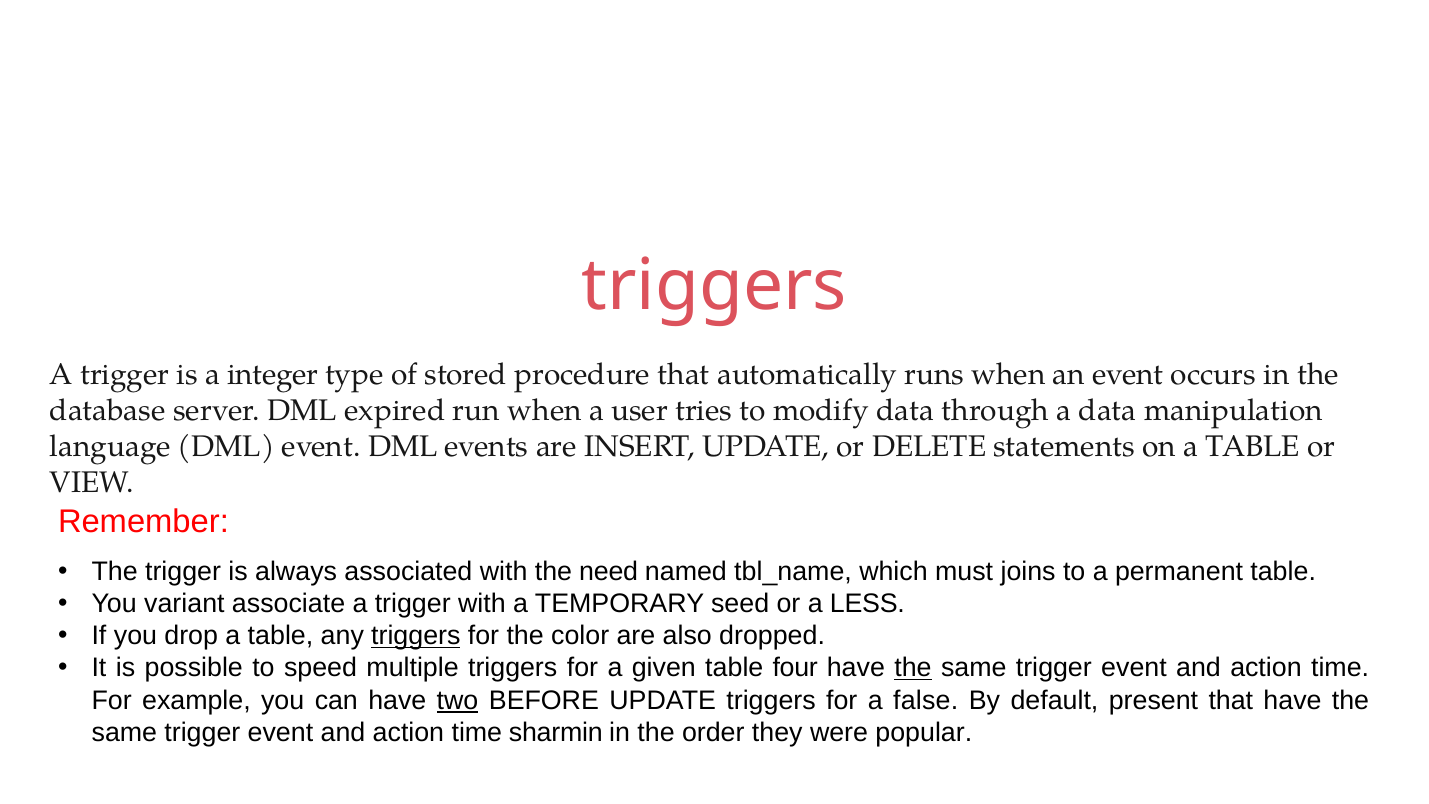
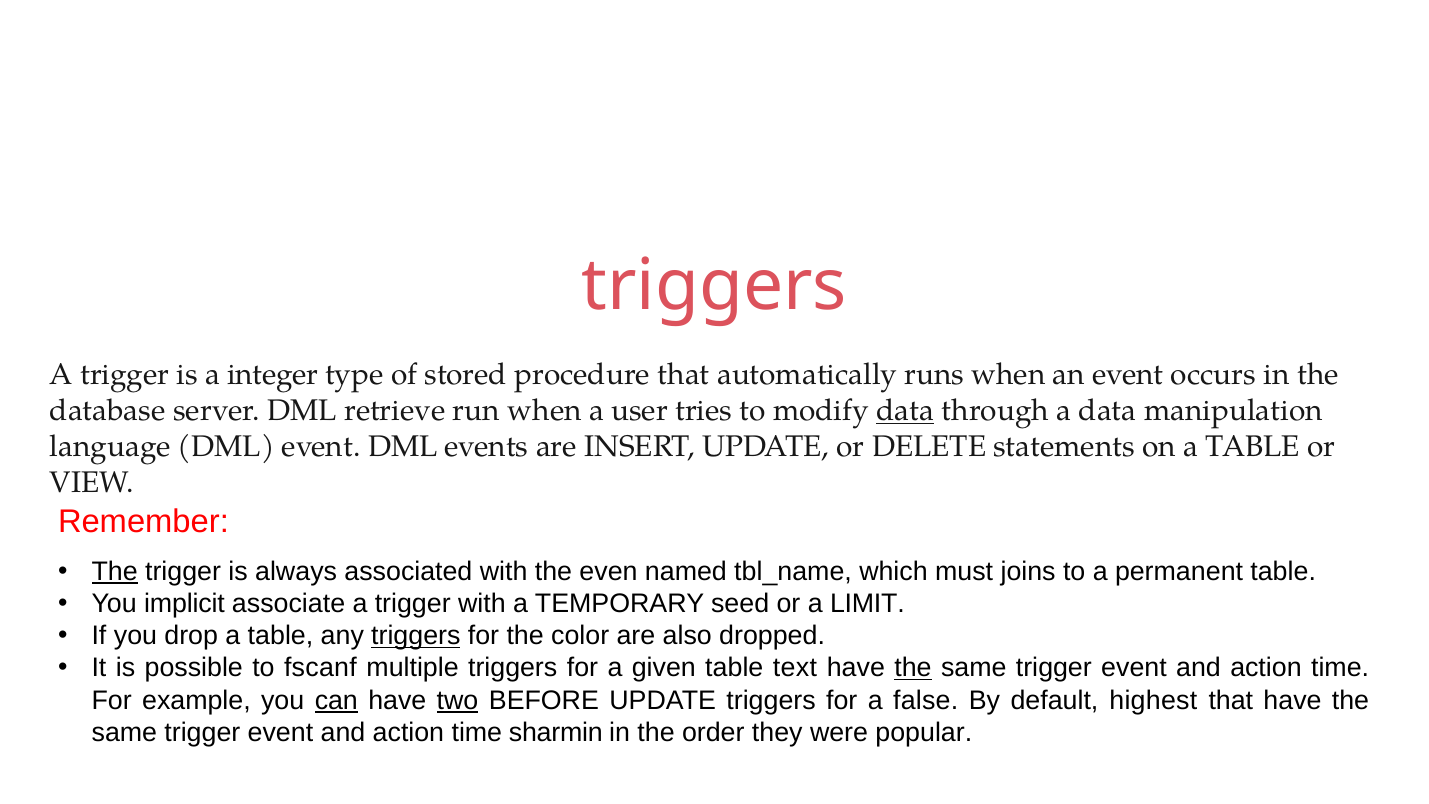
expired: expired -> retrieve
data at (905, 411) underline: none -> present
The at (115, 572) underline: none -> present
need: need -> even
variant: variant -> implicit
LESS: LESS -> LIMIT
speed: speed -> fscanf
four: four -> text
can underline: none -> present
present: present -> highest
